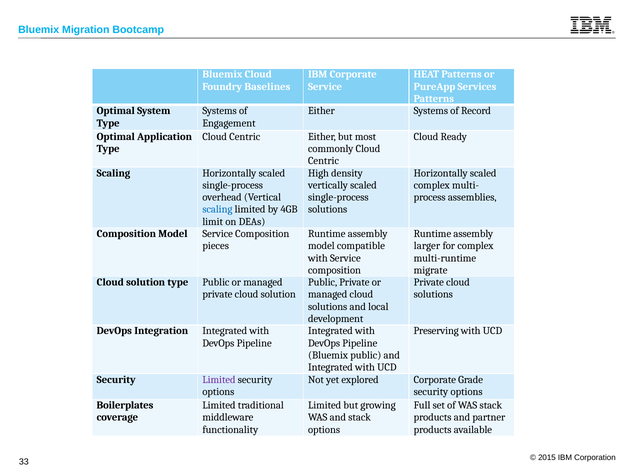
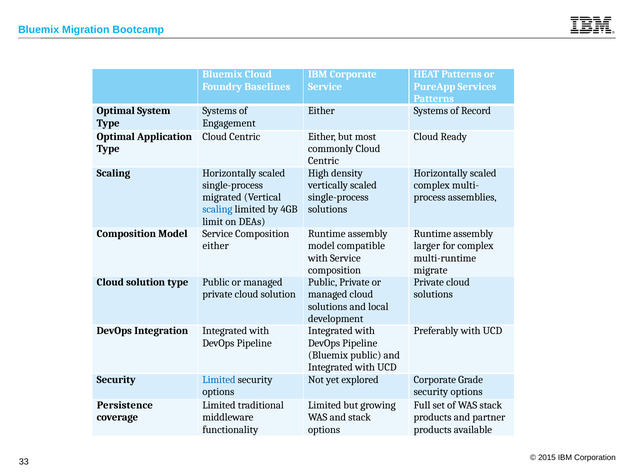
overhead: overhead -> migrated
pieces at (216, 246): pieces -> either
Preserving: Preserving -> Preferably
Limited at (219, 380) colour: purple -> blue
Boilerplates: Boilerplates -> Persistence
